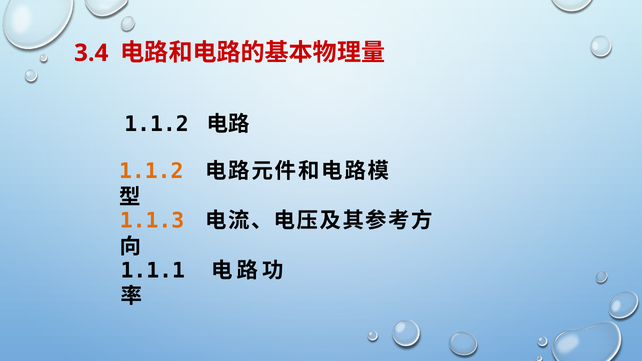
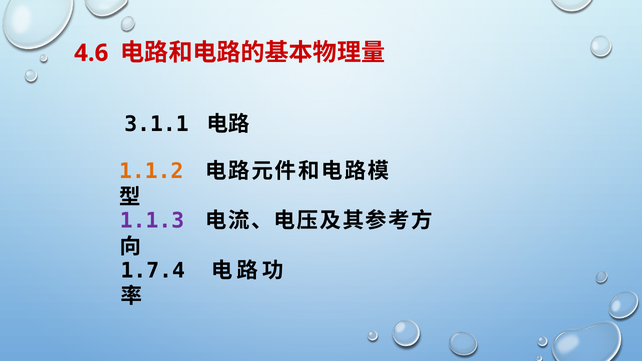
3.4: 3.4 -> 4.6
1.1.2 at (156, 124): 1.1.2 -> 3.1.1
1.1.3 colour: orange -> purple
1.1.1: 1.1.1 -> 1.7.4
